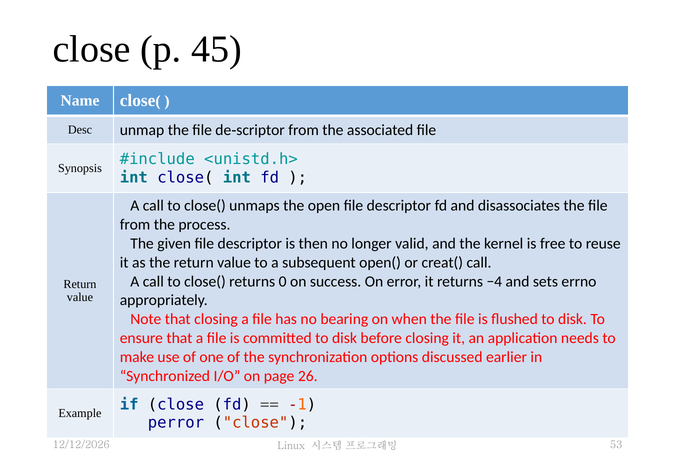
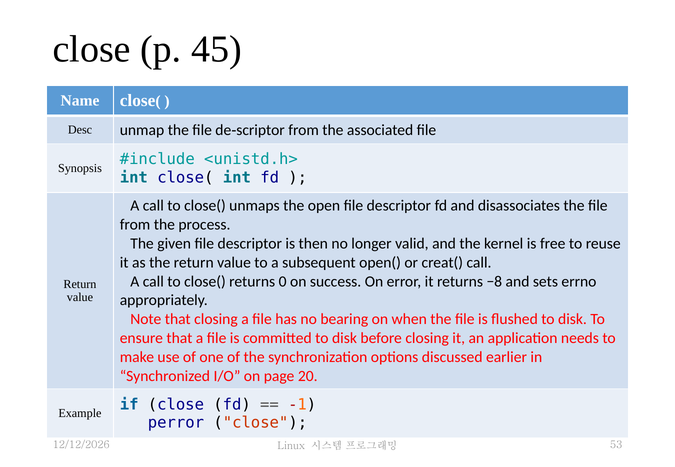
−4: −4 -> −8
26: 26 -> 20
